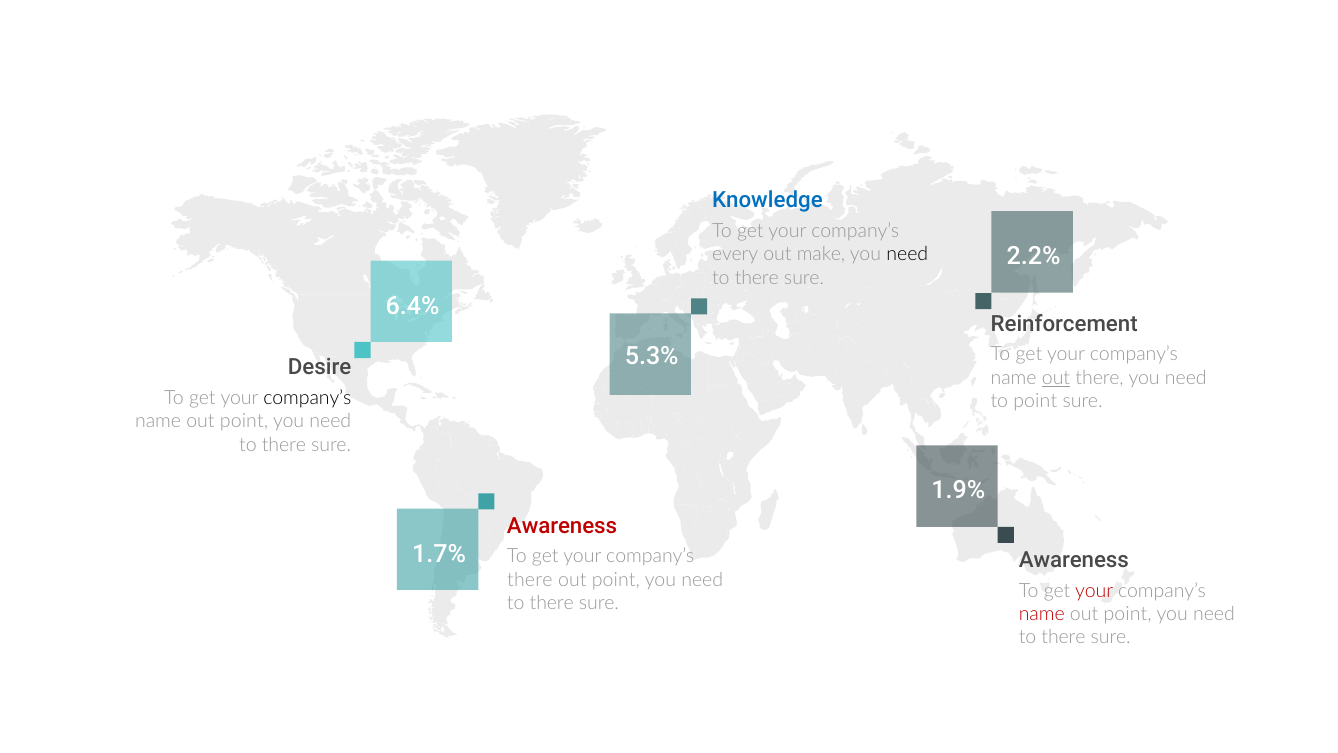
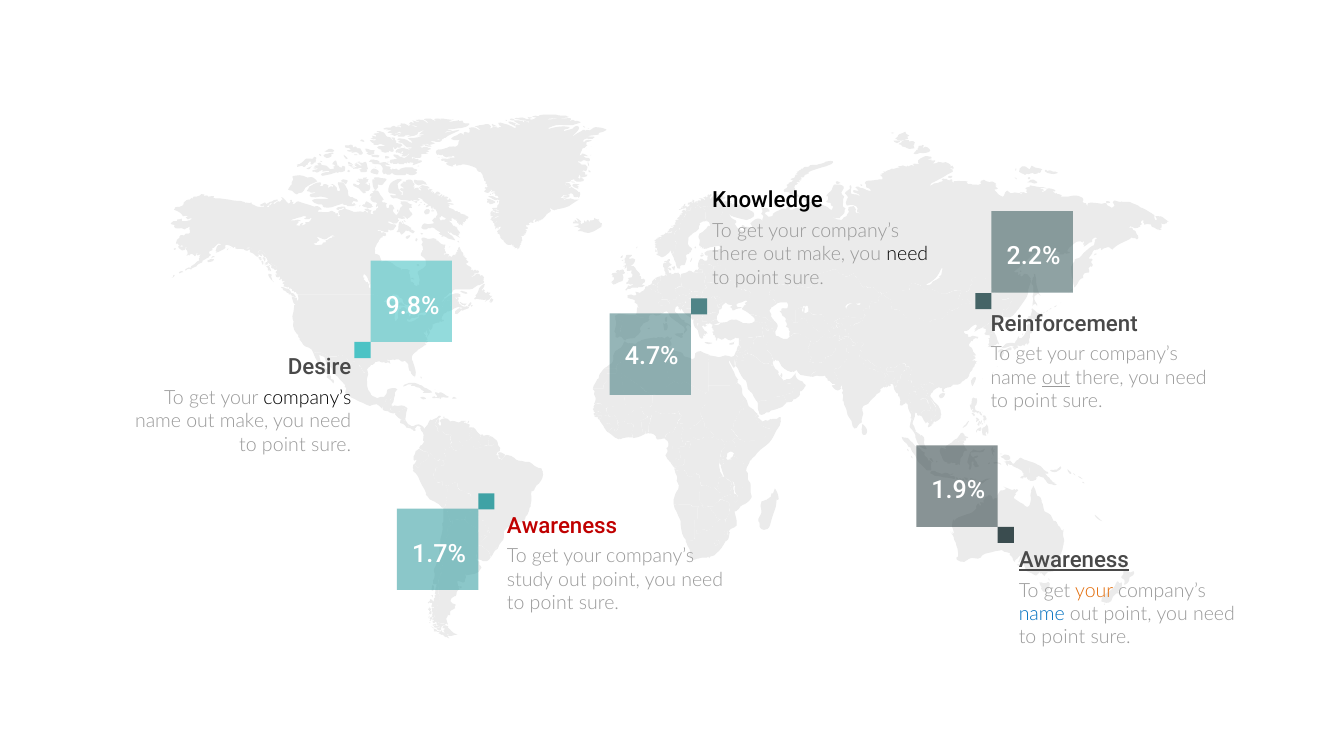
Knowledge colour: blue -> black
every at (735, 254): every -> there
there at (757, 277): there -> point
6.4%: 6.4% -> 9.8%
5.3%: 5.3% -> 4.7%
point at (244, 421): point -> make
there at (284, 445): there -> point
Awareness at (1074, 560) underline: none -> present
there at (530, 580): there -> study
your at (1094, 590) colour: red -> orange
there at (552, 603): there -> point
name at (1042, 614) colour: red -> blue
there at (1064, 637): there -> point
